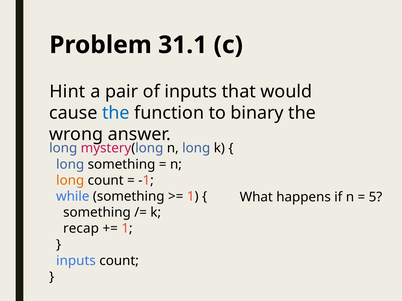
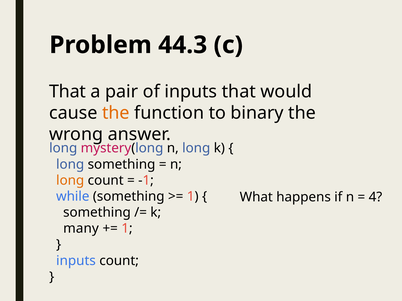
31.1: 31.1 -> 44.3
Hint at (67, 92): Hint -> That
the at (116, 113) colour: blue -> orange
5: 5 -> 4
recap: recap -> many
